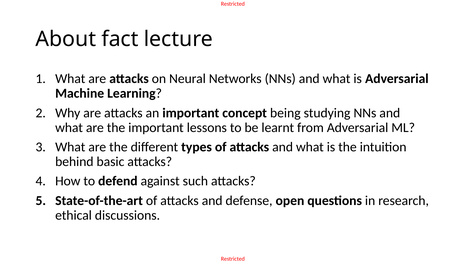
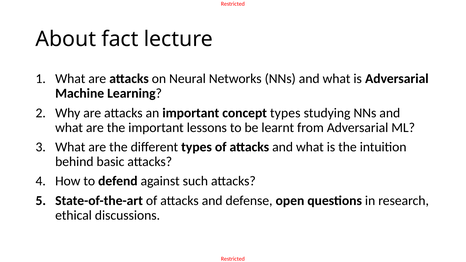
concept being: being -> types
